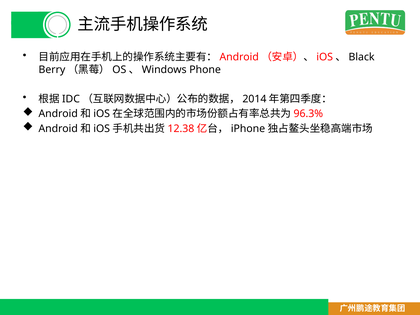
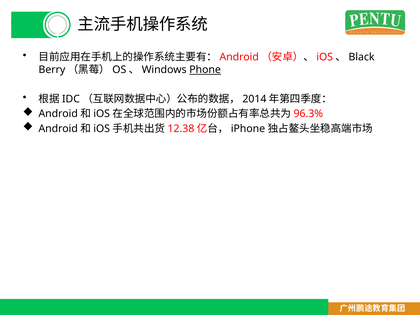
Phone underline: none -> present
